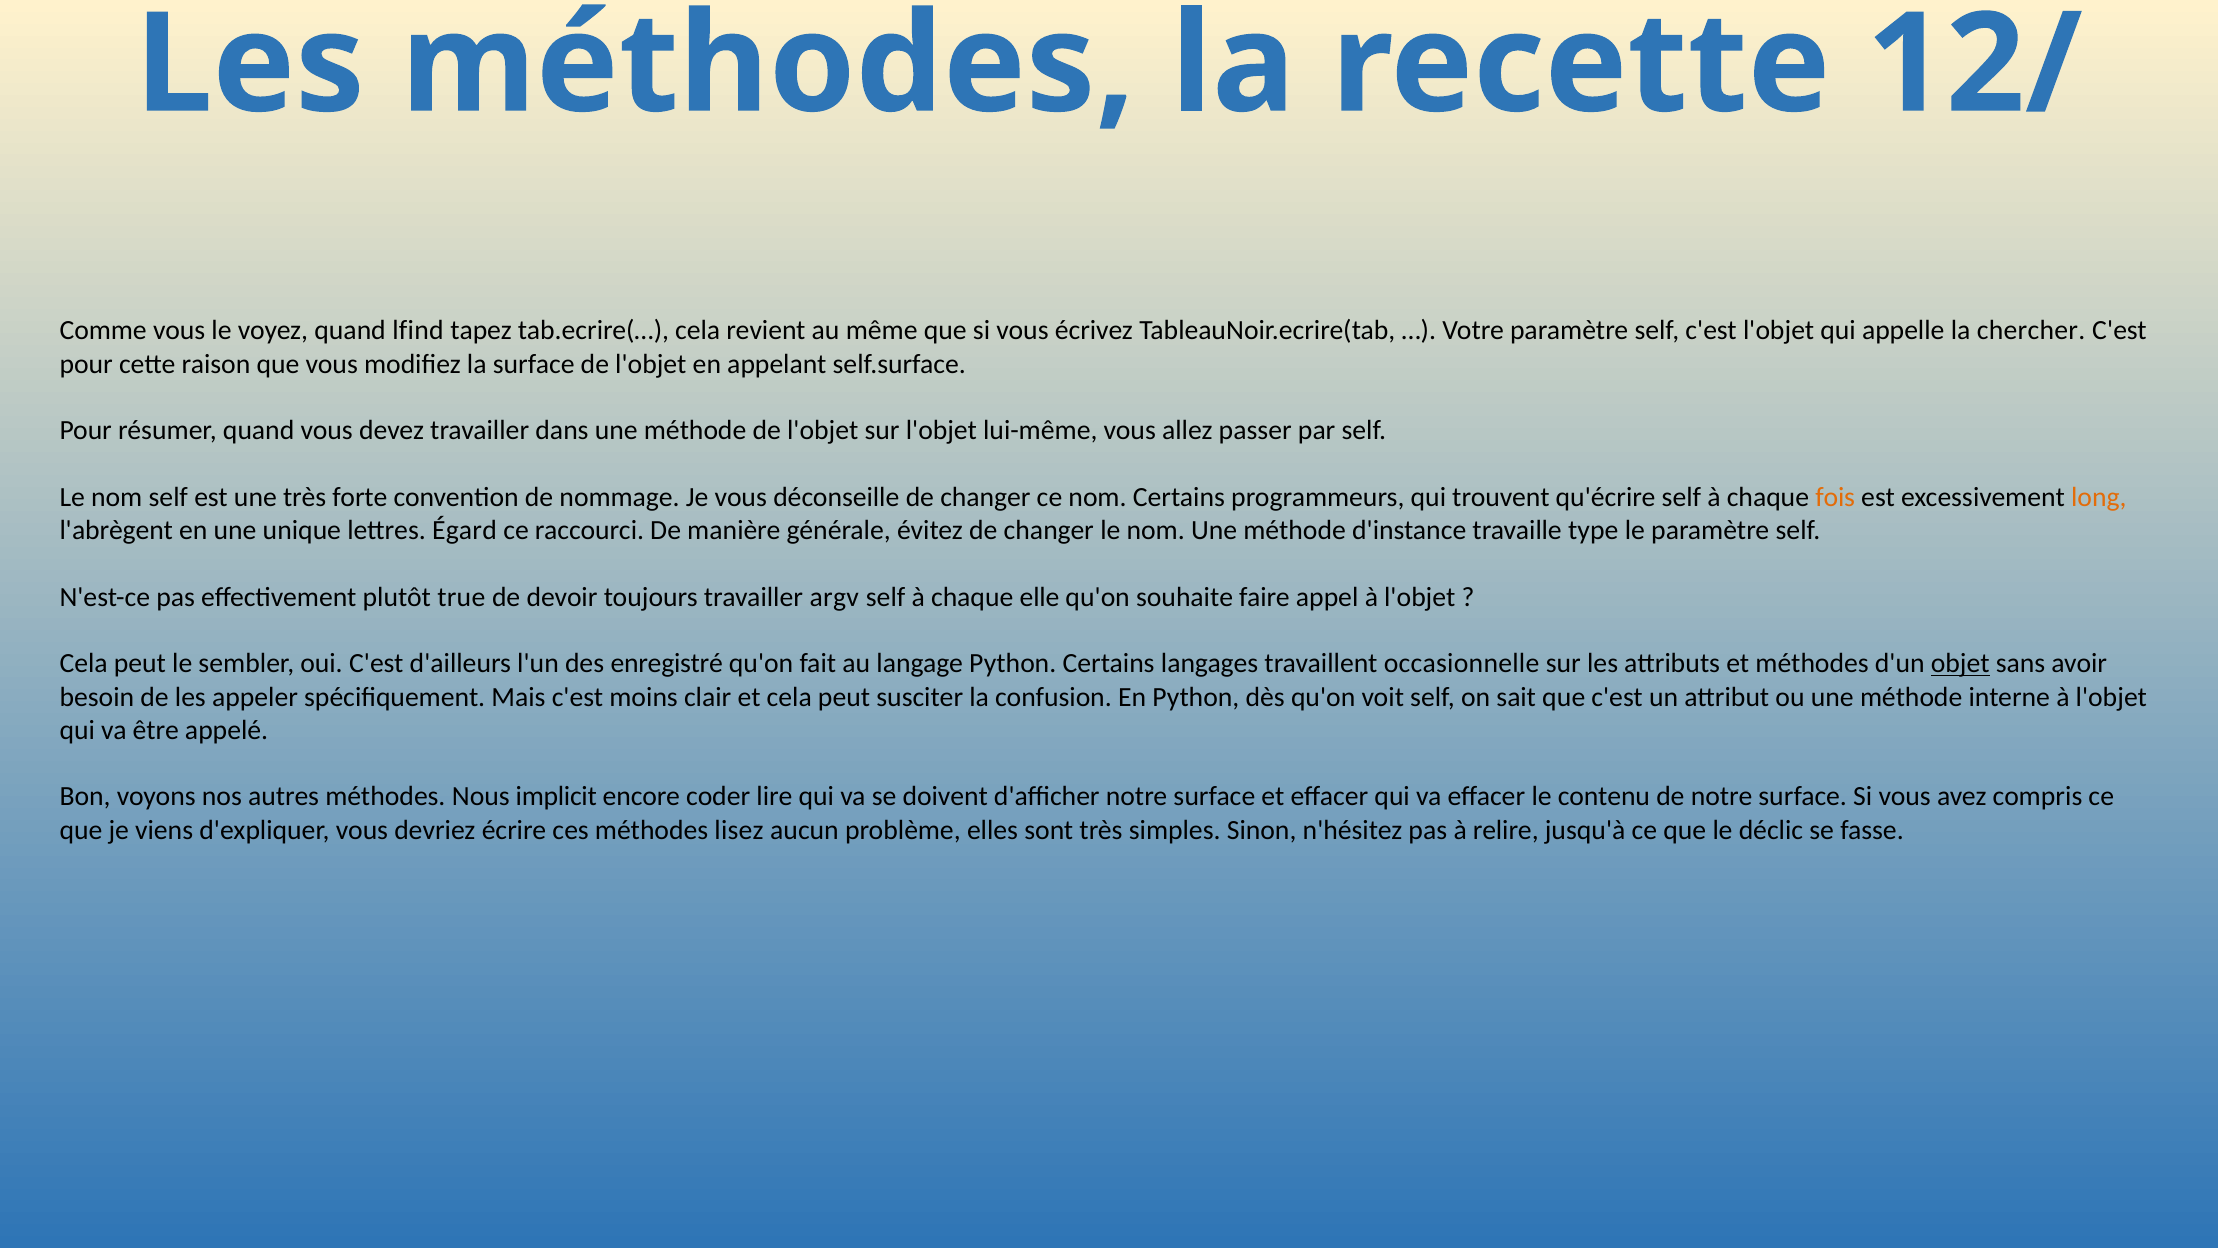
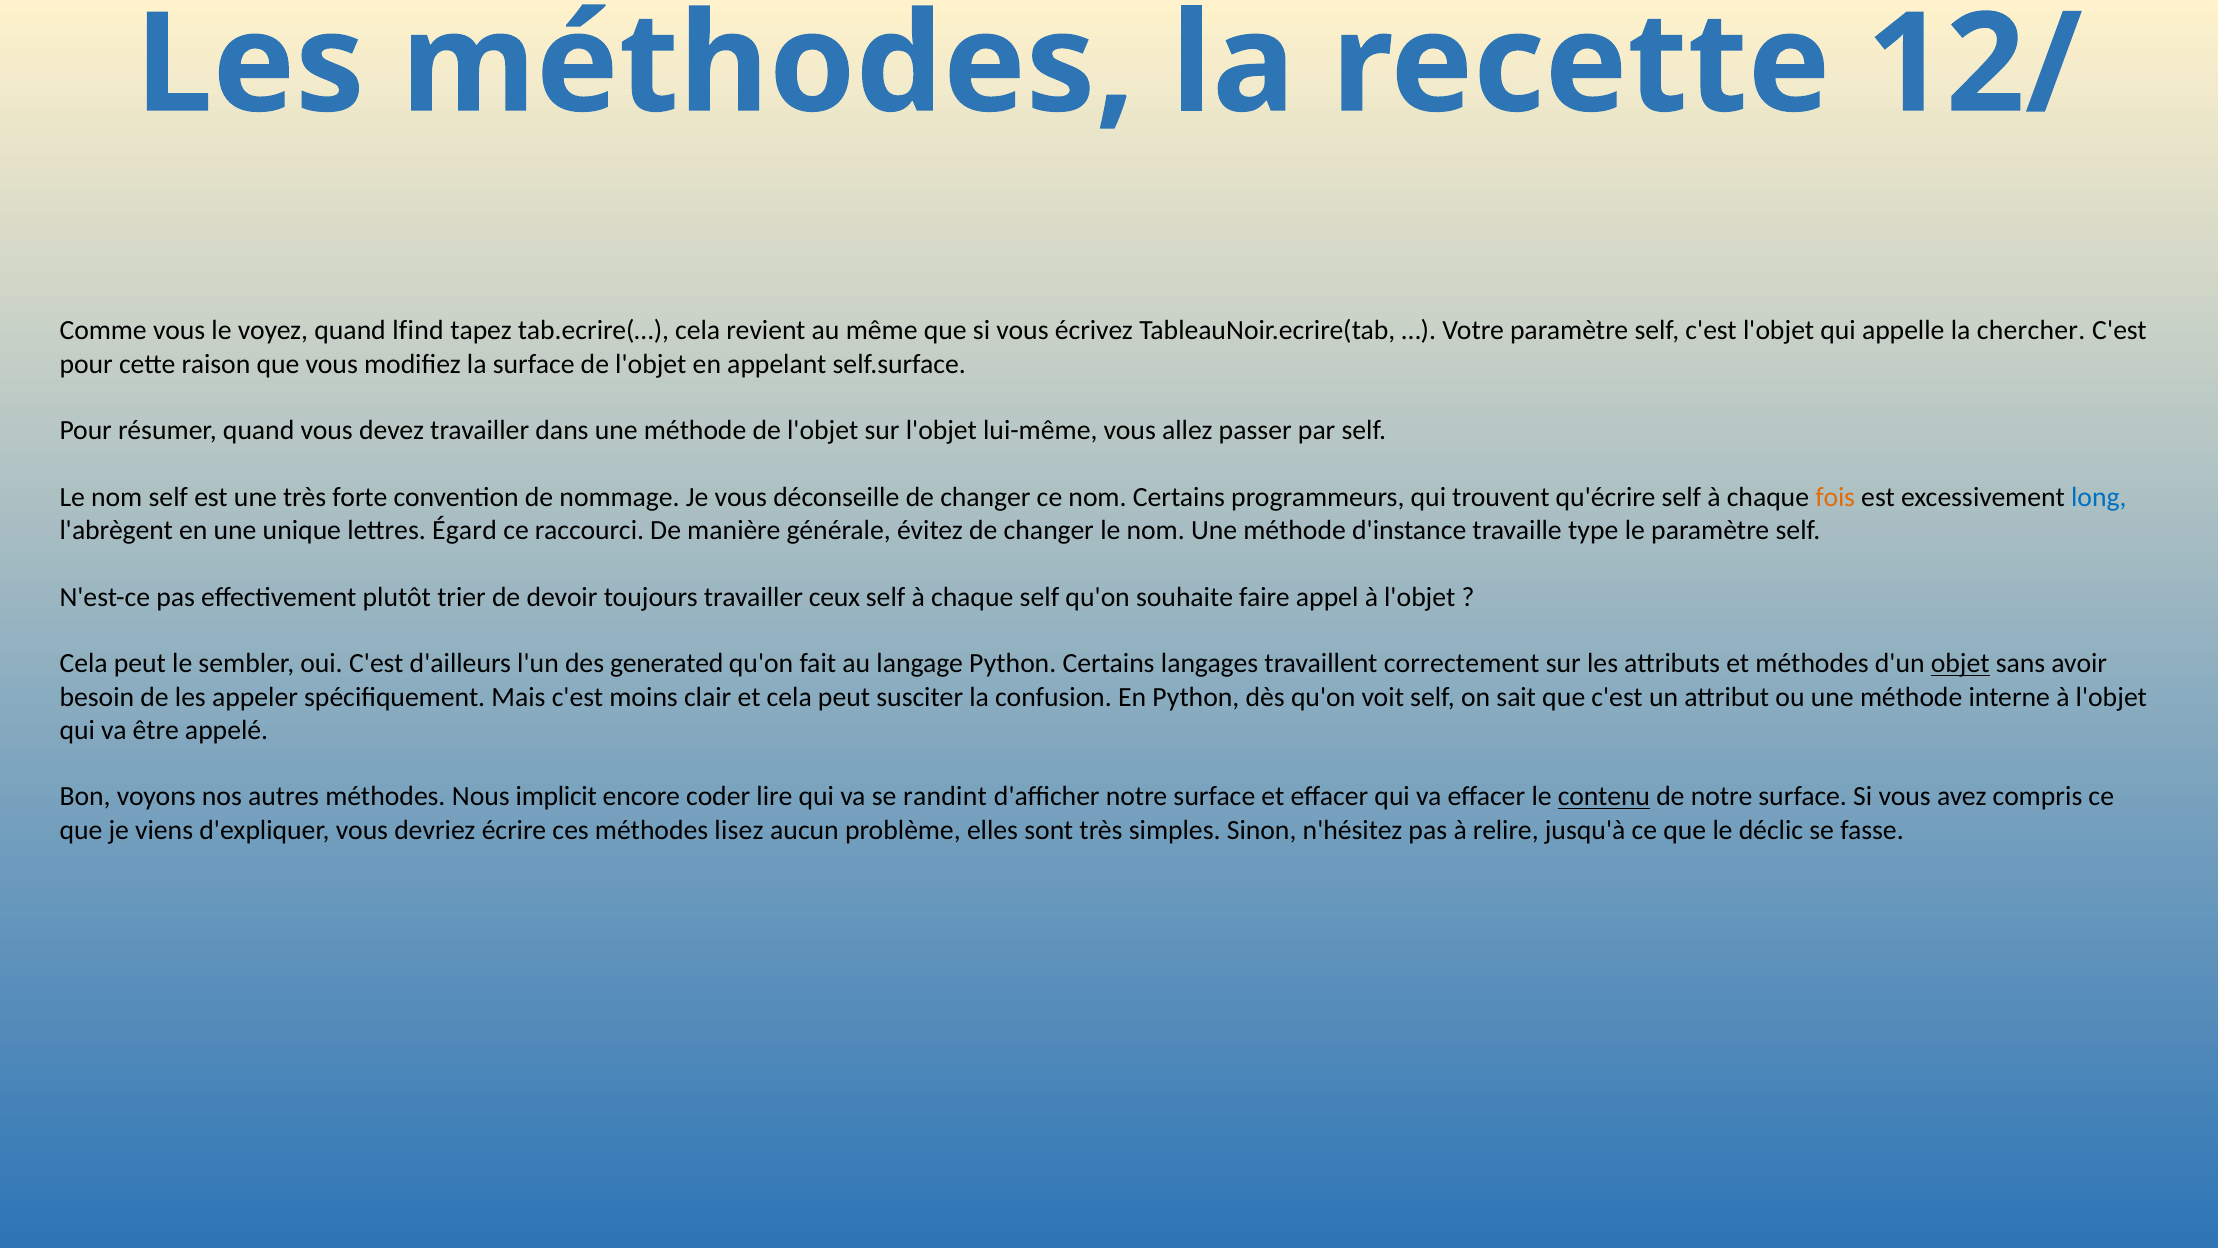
long colour: orange -> blue
true: true -> trier
argv: argv -> ceux
chaque elle: elle -> self
enregistré: enregistré -> generated
occasionnelle: occasionnelle -> correctement
doivent: doivent -> randint
contenu underline: none -> present
